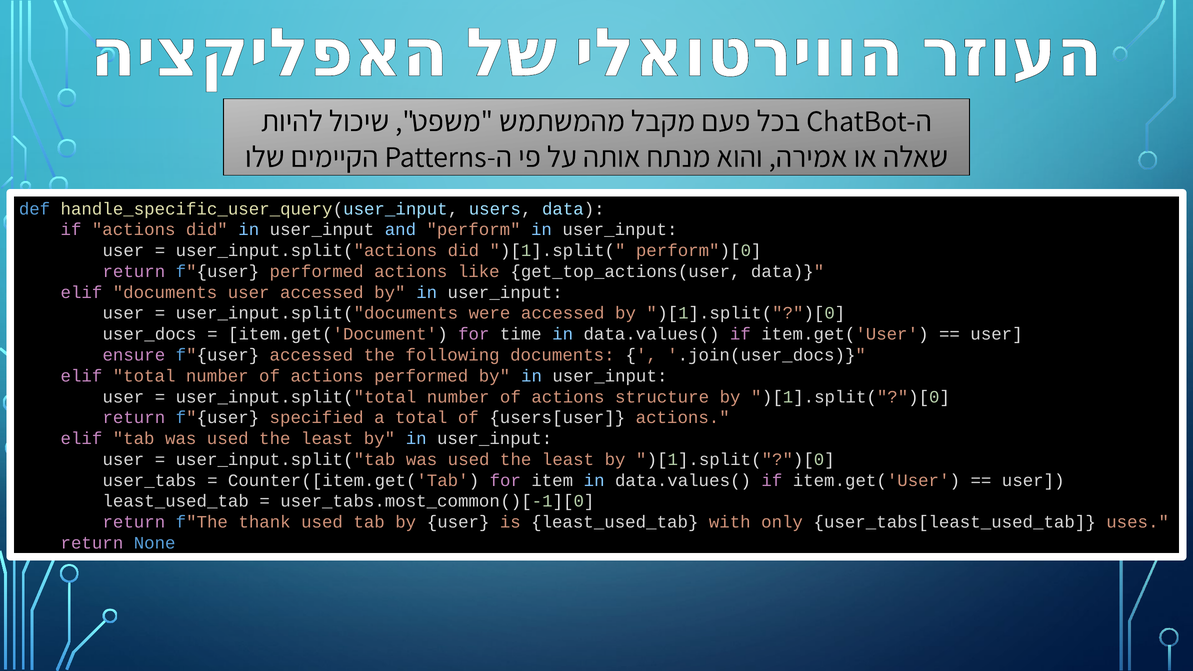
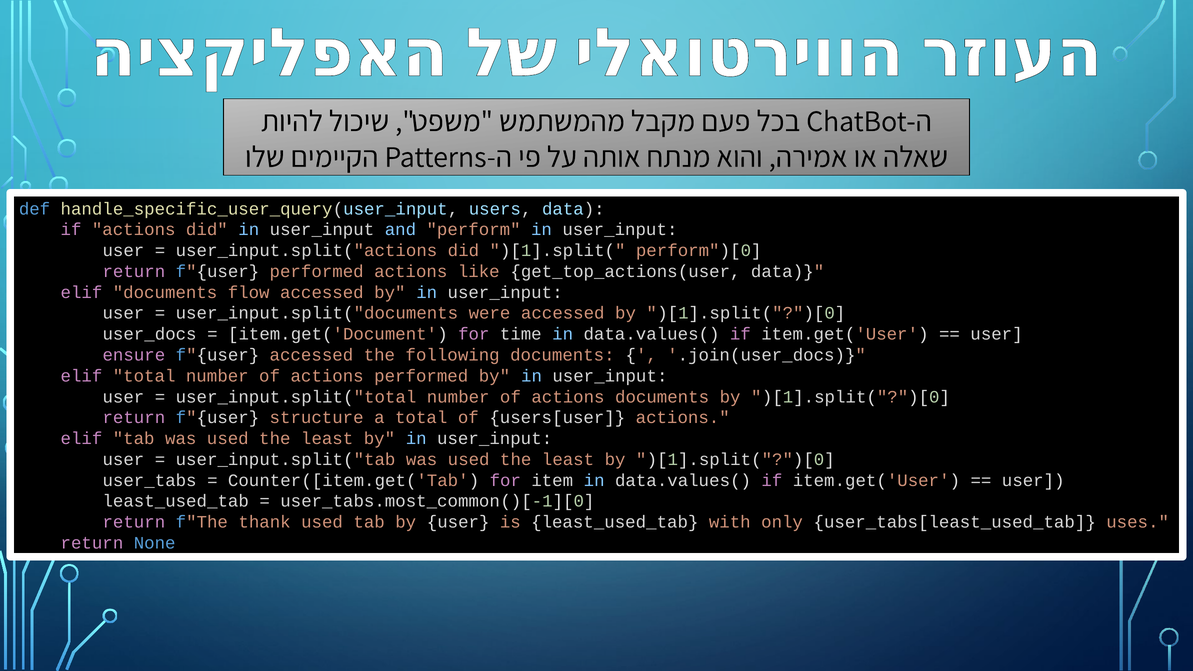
documents user: user -> flow
actions structure: structure -> documents
specified: specified -> structure
